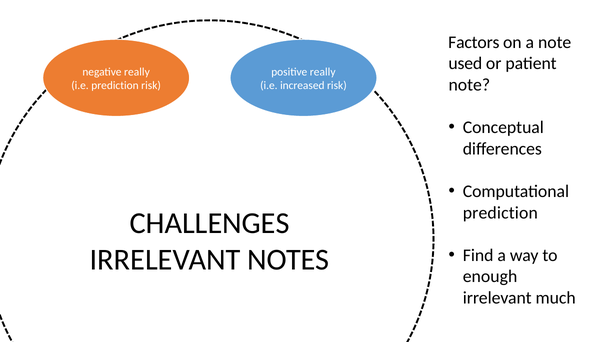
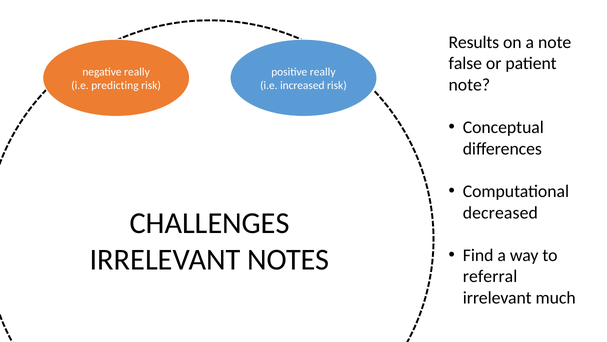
Factors: Factors -> Results
used: used -> false
i.e prediction: prediction -> predicting
prediction at (500, 212): prediction -> decreased
enough: enough -> referral
